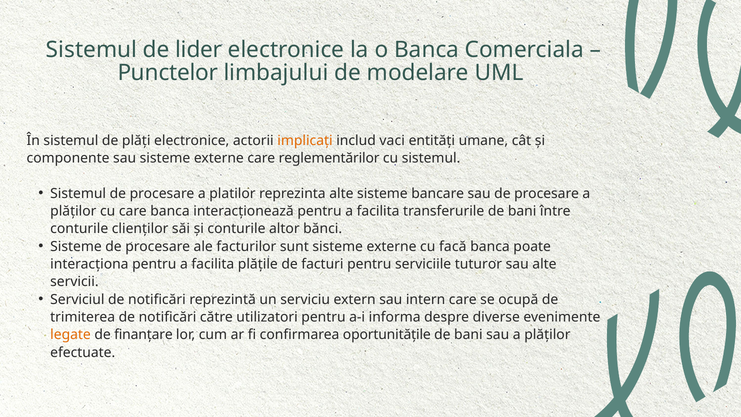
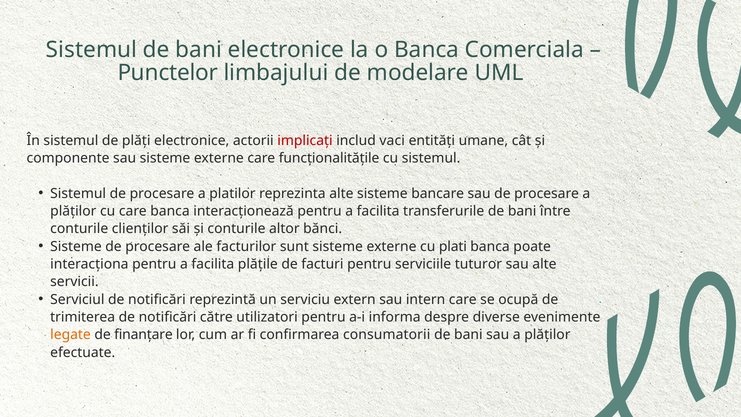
Sistemul de lider: lider -> bani
implicați colour: orange -> red
reglementărilor: reglementărilor -> funcționalitățile
facă: facă -> plati
oportunitățile: oportunitățile -> consumatorii
